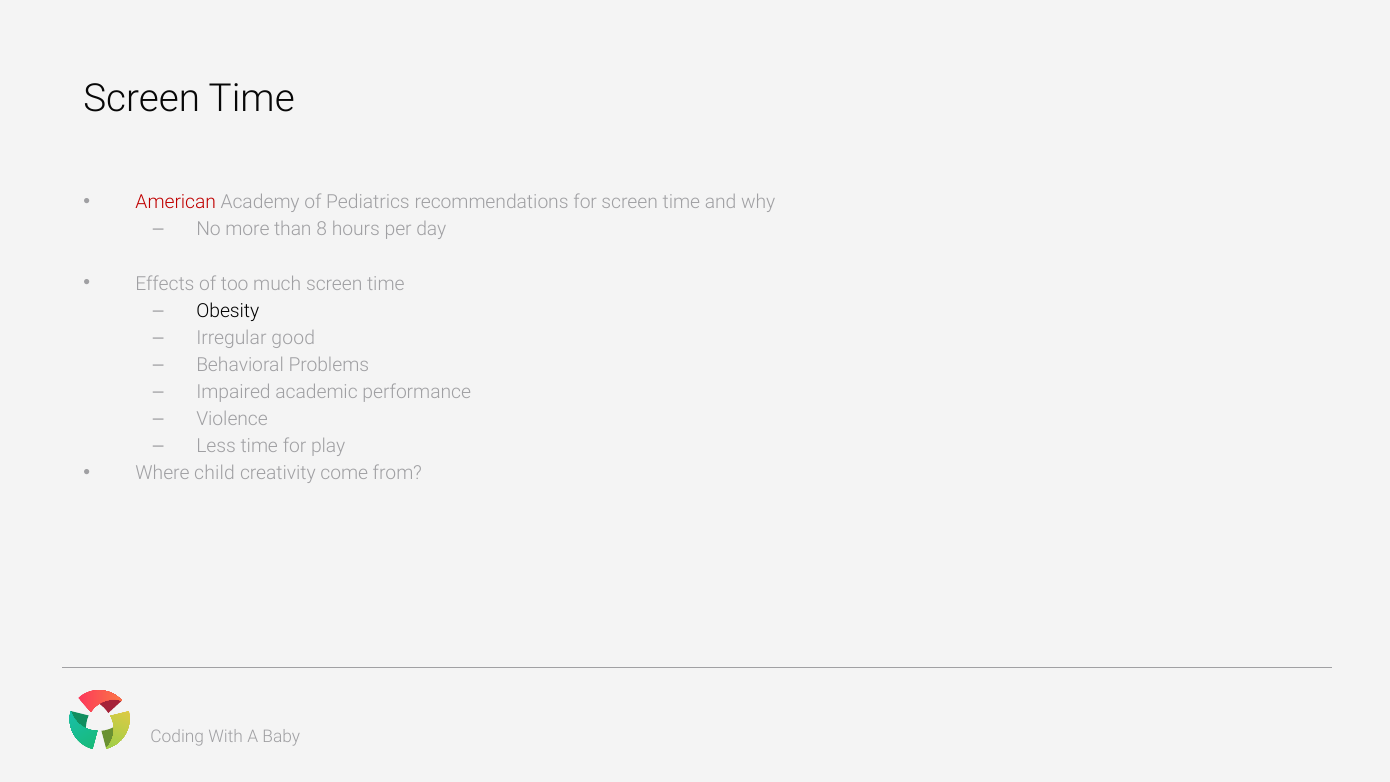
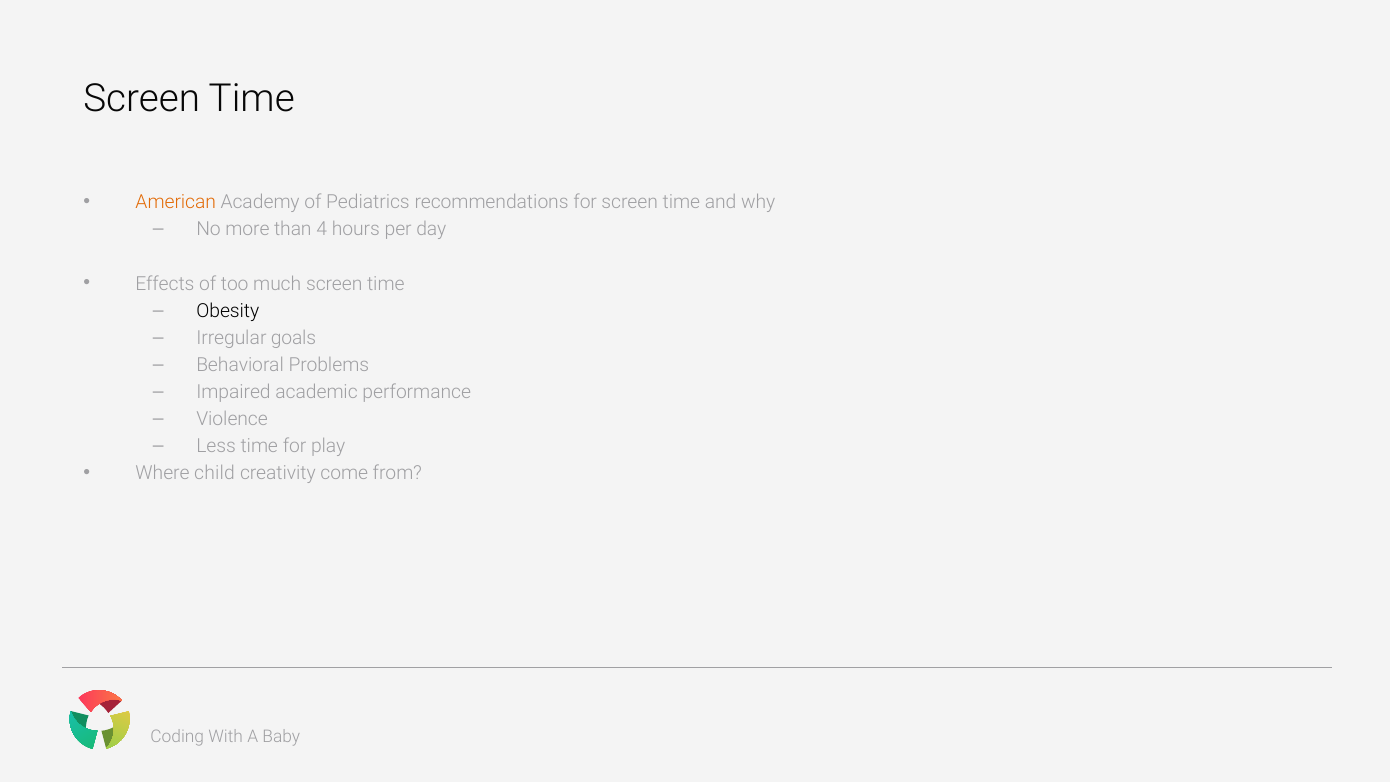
American colour: red -> orange
8: 8 -> 4
good: good -> goals
